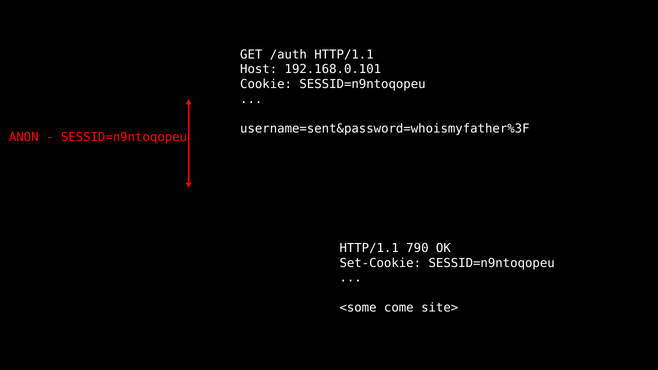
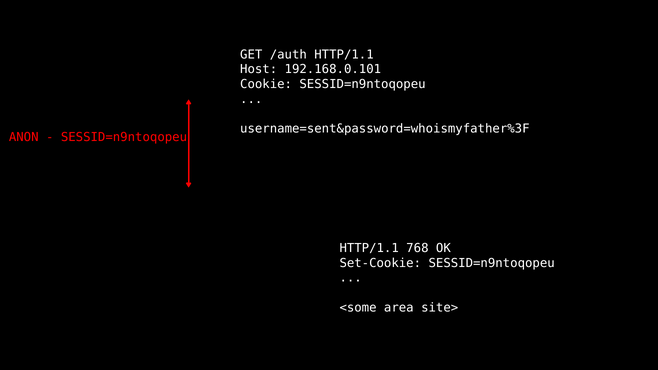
790: 790 -> 768
come: come -> area
